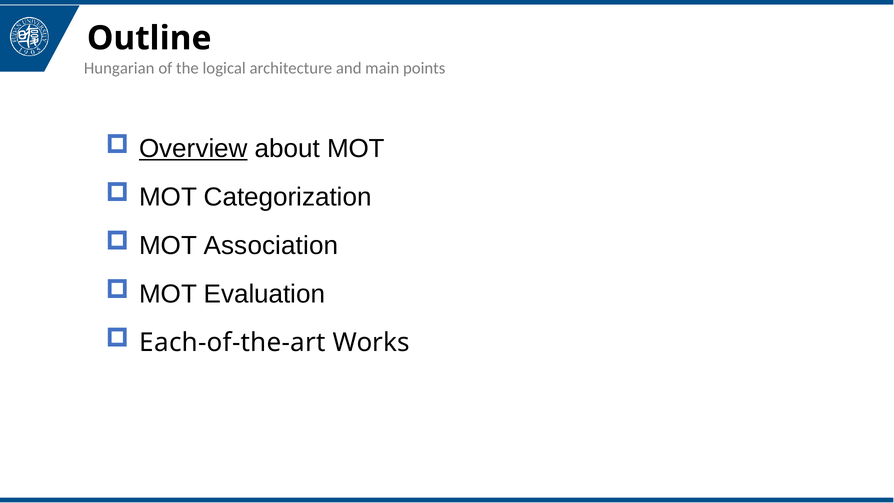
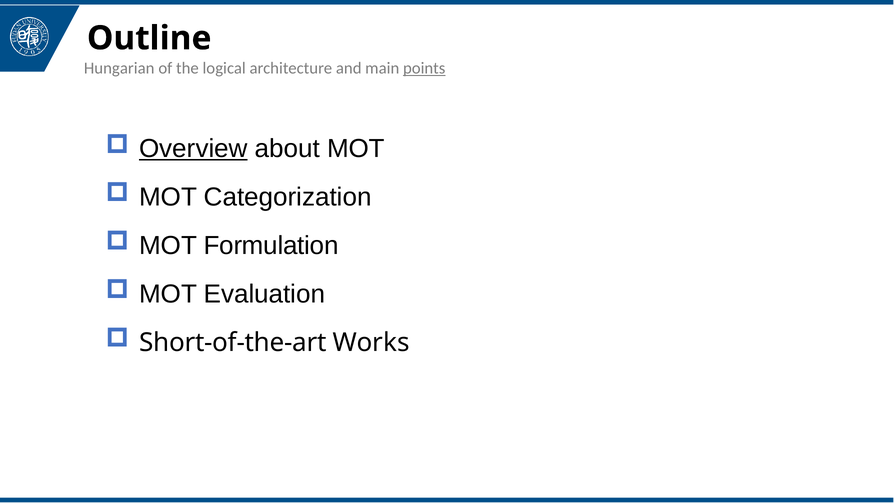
points underline: none -> present
Association: Association -> Formulation
Each-of-the-art: Each-of-the-art -> Short-of-the-art
